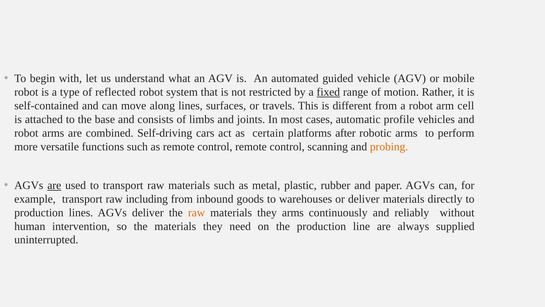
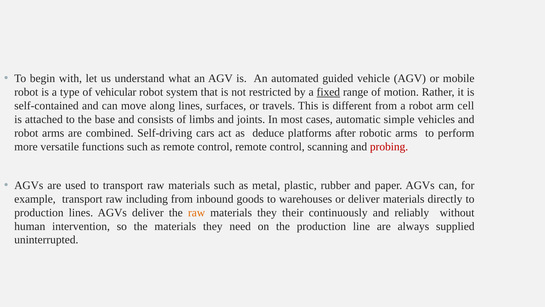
reflected: reflected -> vehicular
profile: profile -> simple
certain: certain -> deduce
probing colour: orange -> red
are at (54, 185) underline: present -> none
they arms: arms -> their
